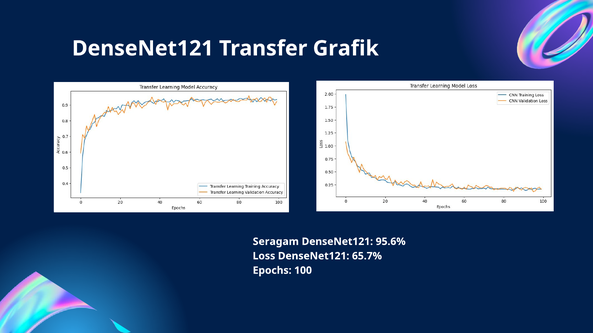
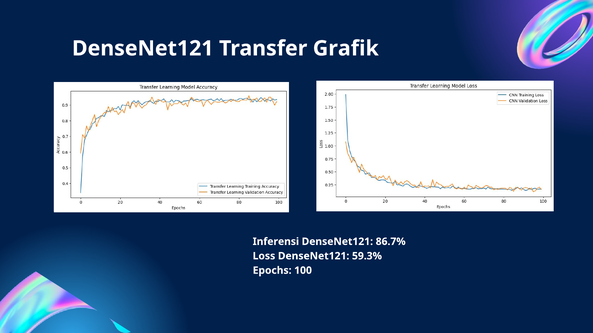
Seragam: Seragam -> Inferensi
95.6%: 95.6% -> 86.7%
65.7%: 65.7% -> 59.3%
